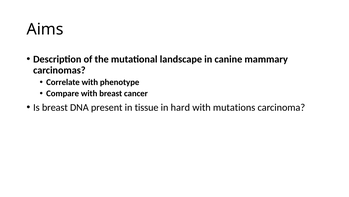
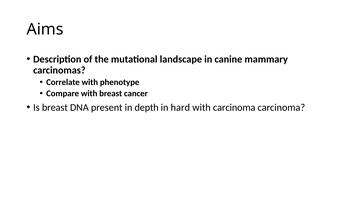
tissue: tissue -> depth
with mutations: mutations -> carcinoma
